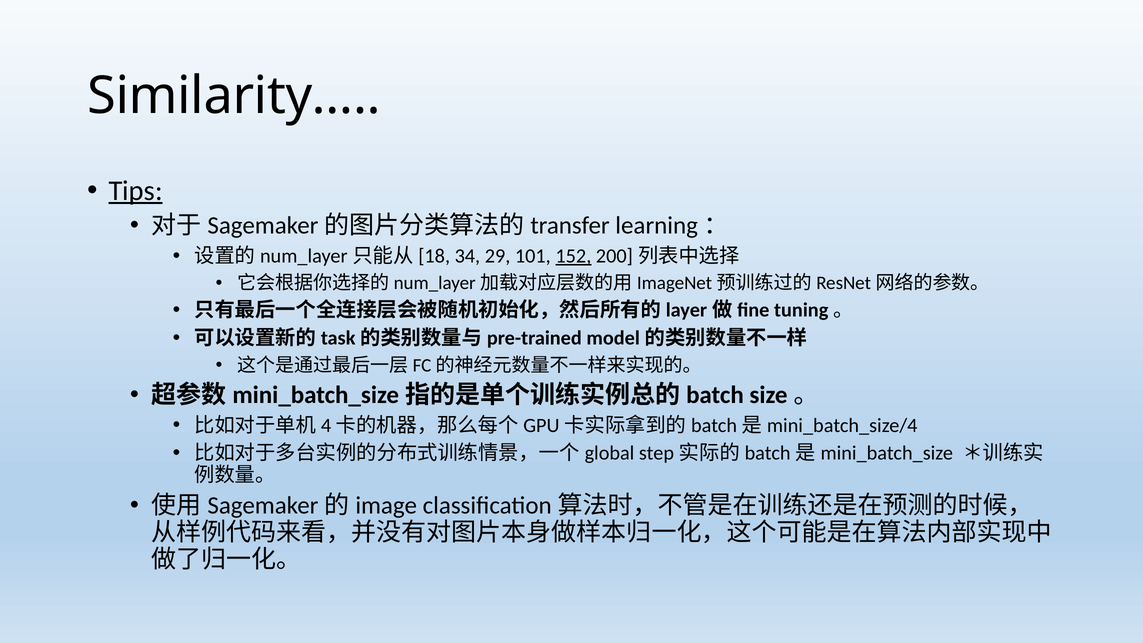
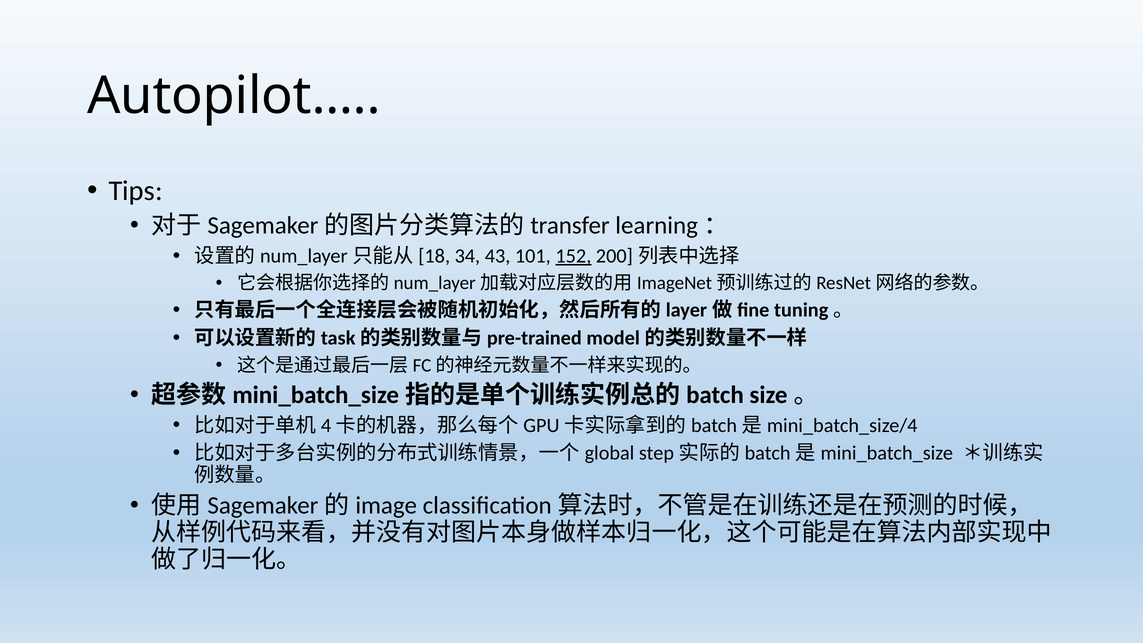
Similarity…: Similarity… -> Autopilot…
Tips underline: present -> none
29: 29 -> 43
